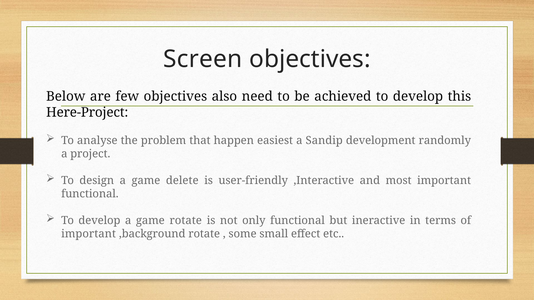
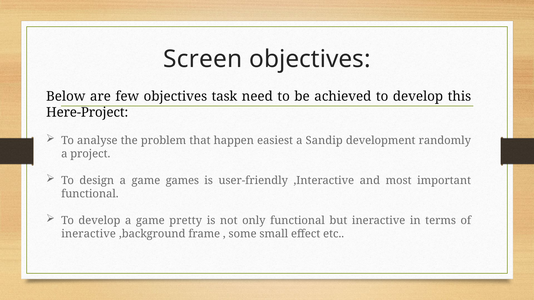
also: also -> task
delete: delete -> games
game rotate: rotate -> pretty
important at (89, 234): important -> ineractive
,background rotate: rotate -> frame
